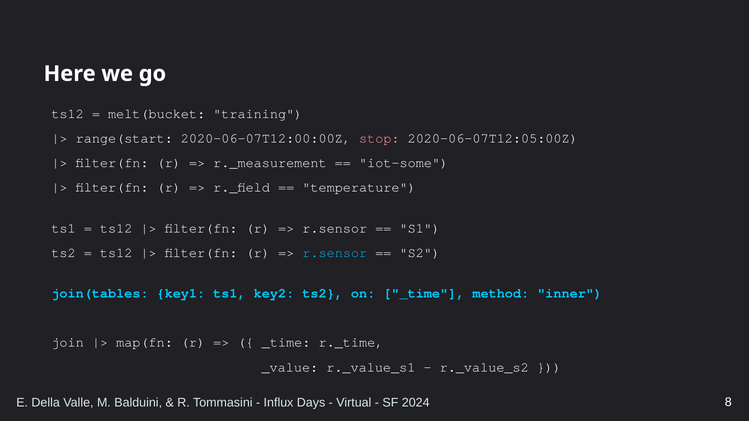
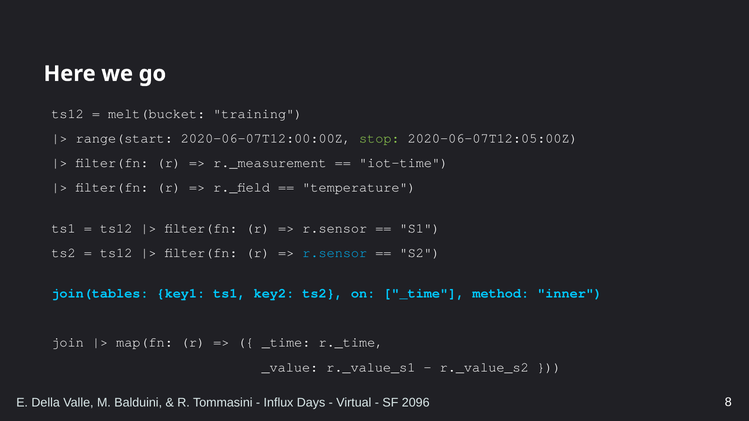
stop colour: pink -> light green
iot-some: iot-some -> iot-time
2024: 2024 -> 2096
